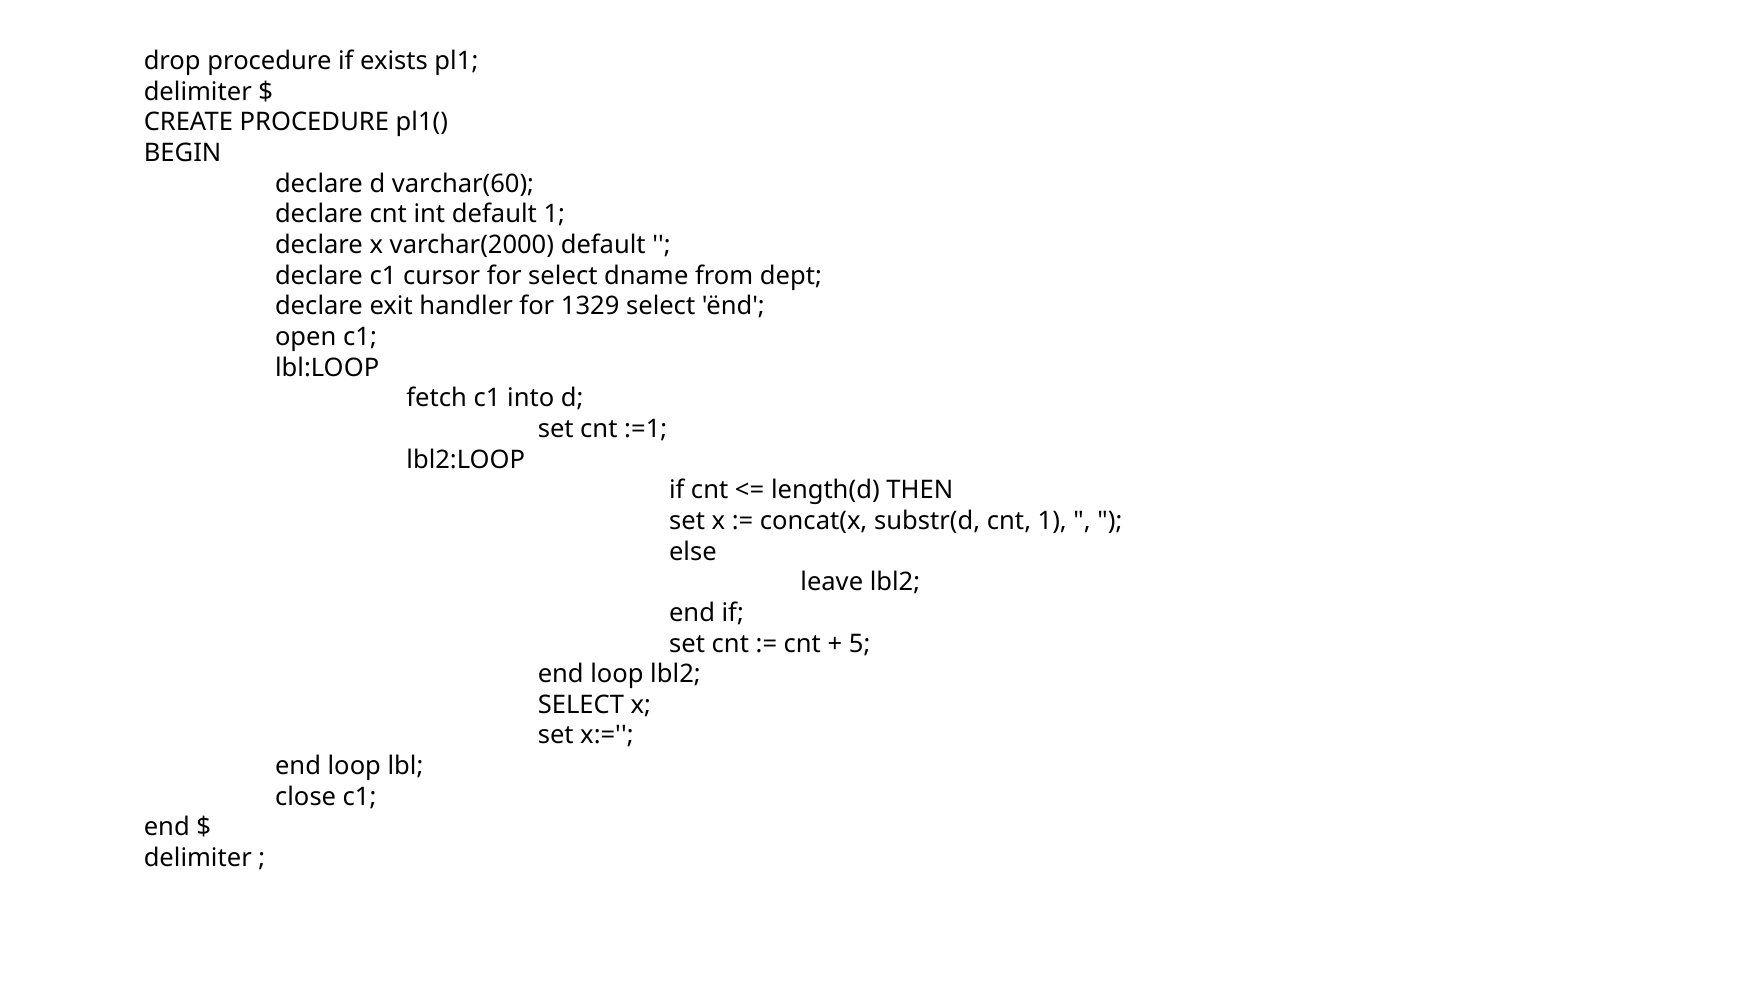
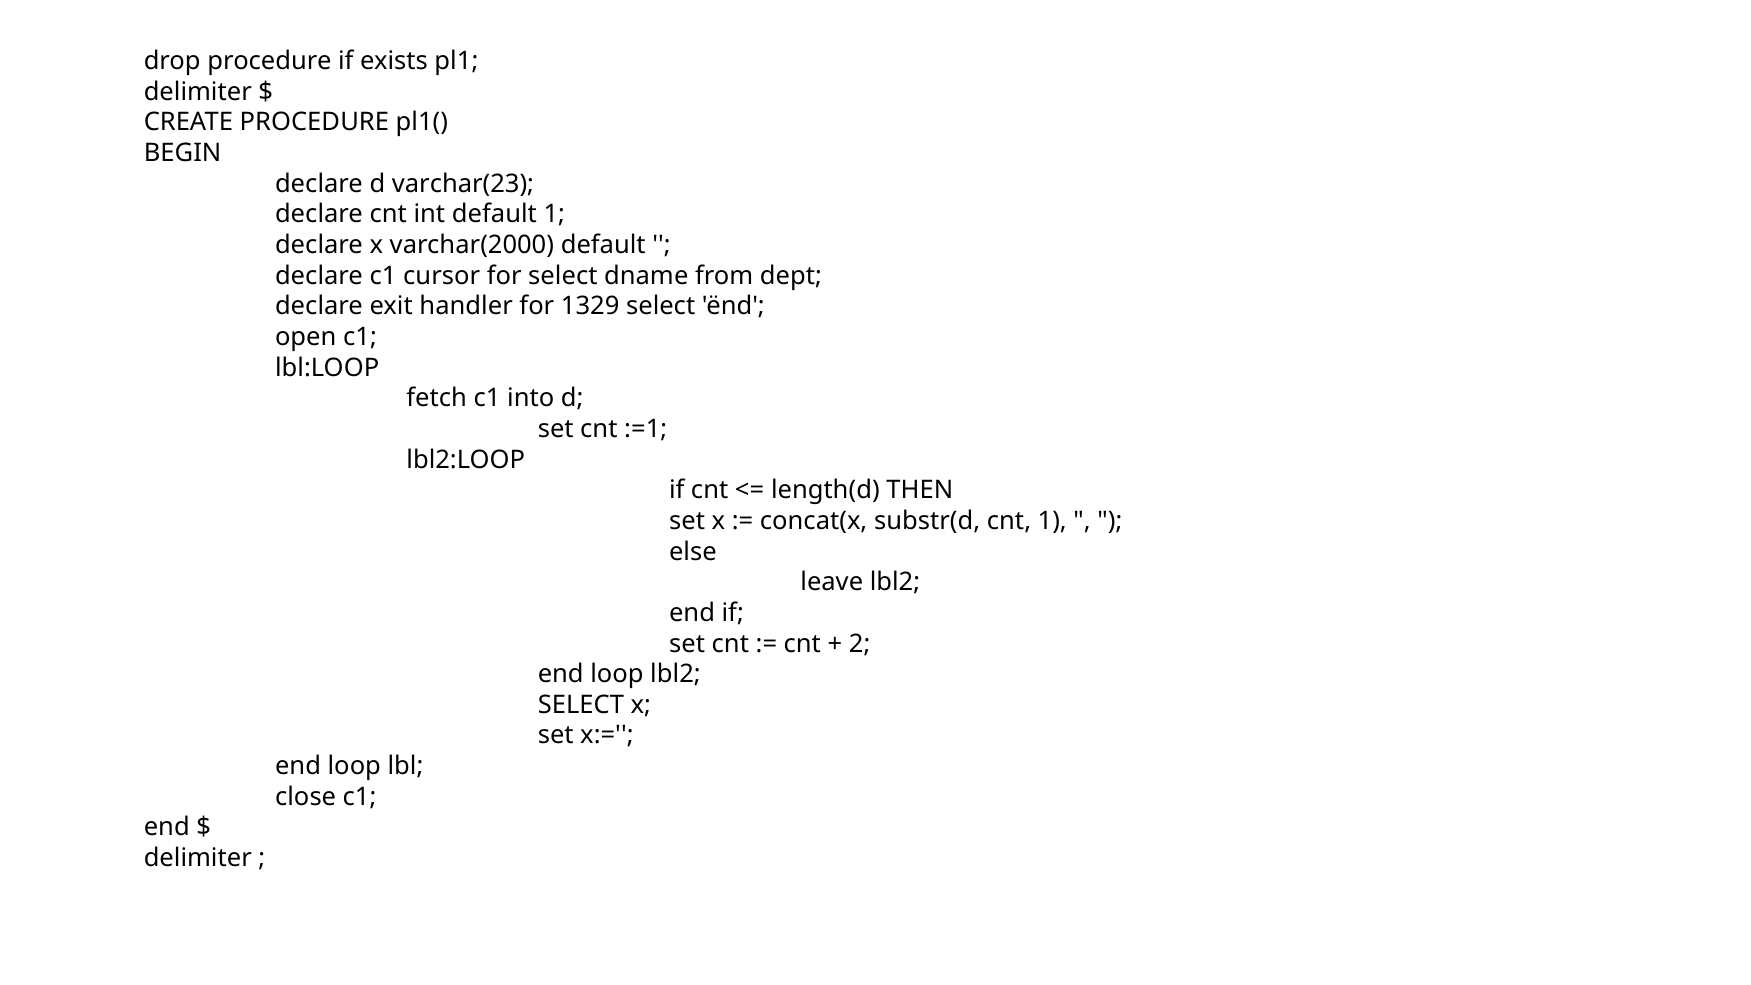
varchar(60: varchar(60 -> varchar(23
5: 5 -> 2
